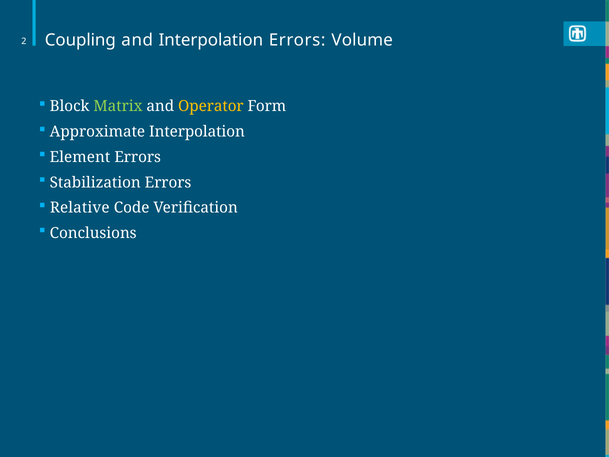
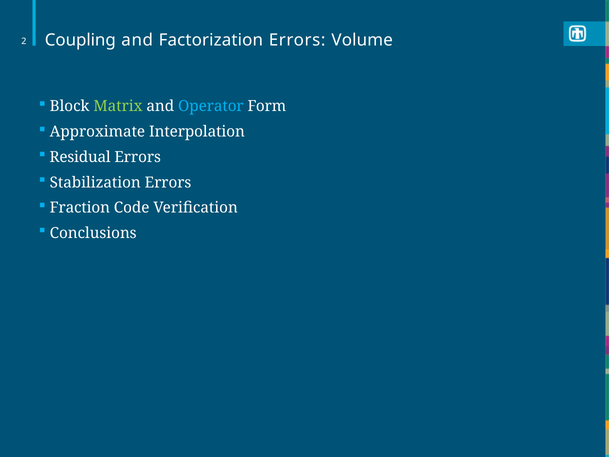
and Interpolation: Interpolation -> Factorization
Operator colour: yellow -> light blue
Element: Element -> Residual
Relative: Relative -> Fraction
